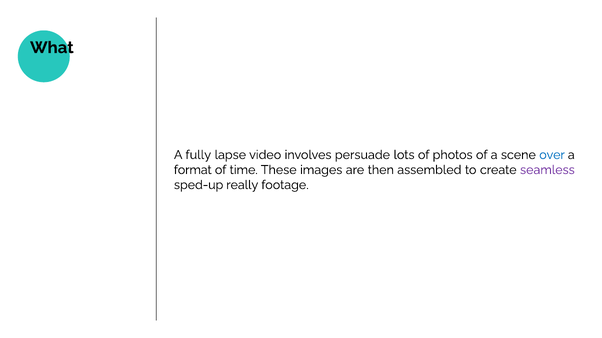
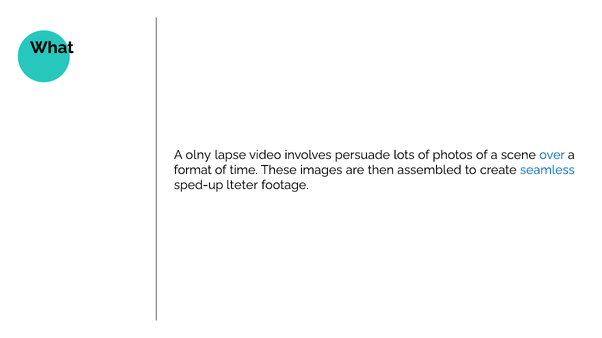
fully: fully -> olny
seamless colour: purple -> blue
really: really -> lteter
